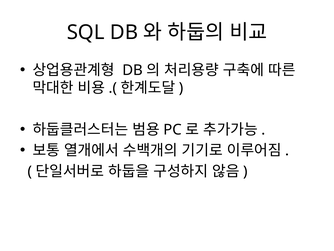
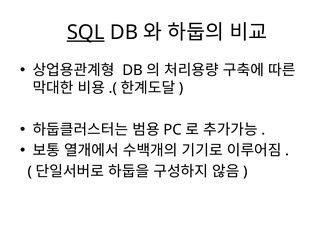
SQL underline: none -> present
